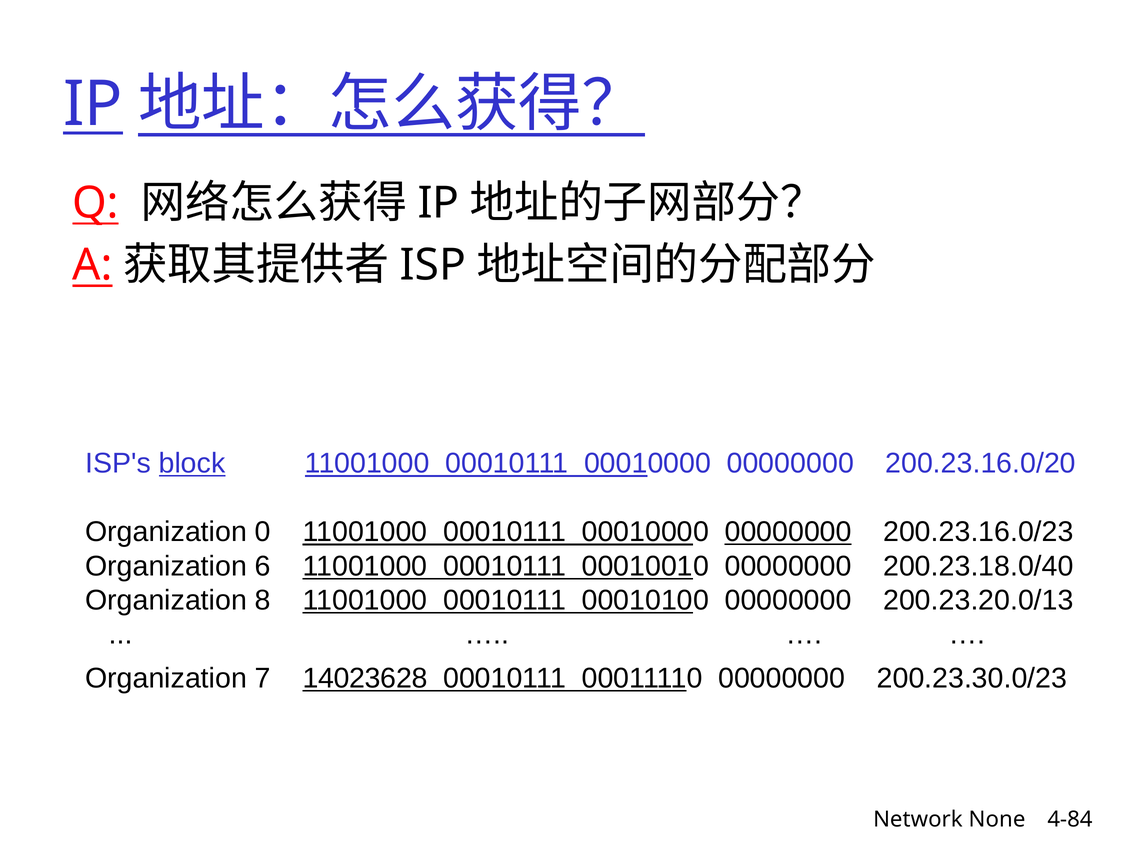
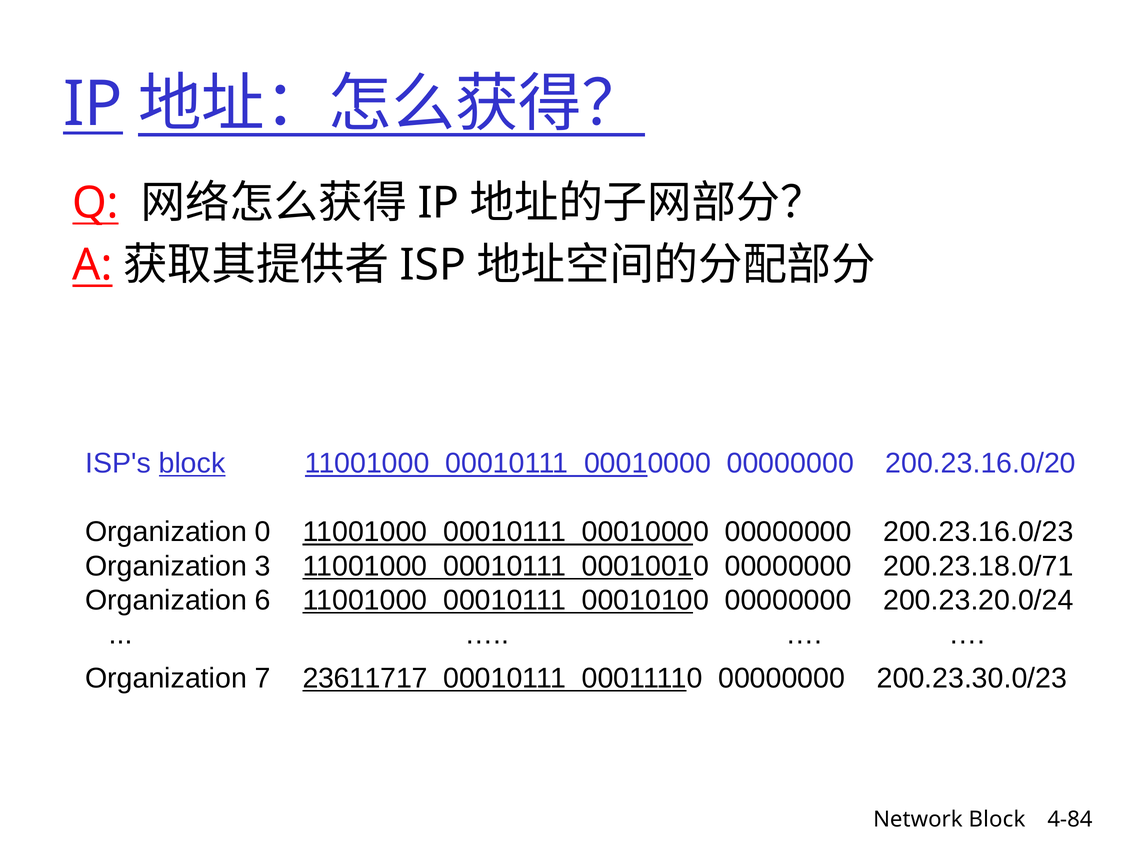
00000000 at (788, 532) underline: present -> none
6: 6 -> 3
200.23.18.0/40: 200.23.18.0/40 -> 200.23.18.0/71
8: 8 -> 6
200.23.20.0/13: 200.23.20.0/13 -> 200.23.20.0/24
14023628: 14023628 -> 23611717
Network None: None -> Block
